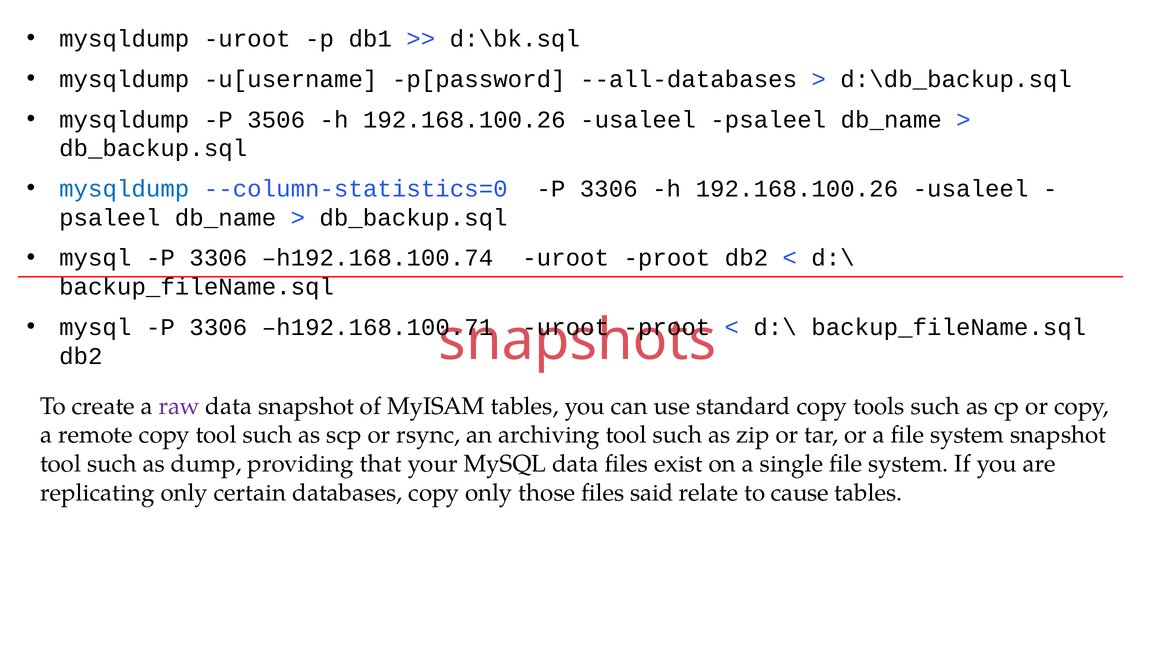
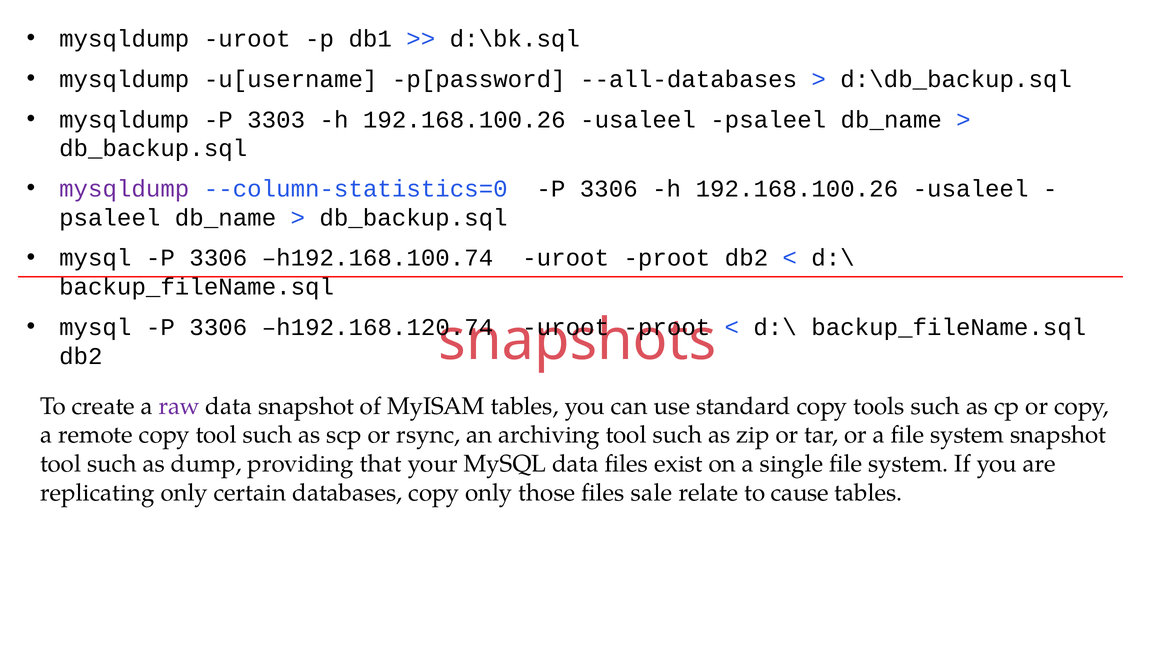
3506: 3506 -> 3303
mysqldump at (124, 189) colour: blue -> purple
h192.168.100.71: h192.168.100.71 -> h192.168.120.74
said: said -> sale
